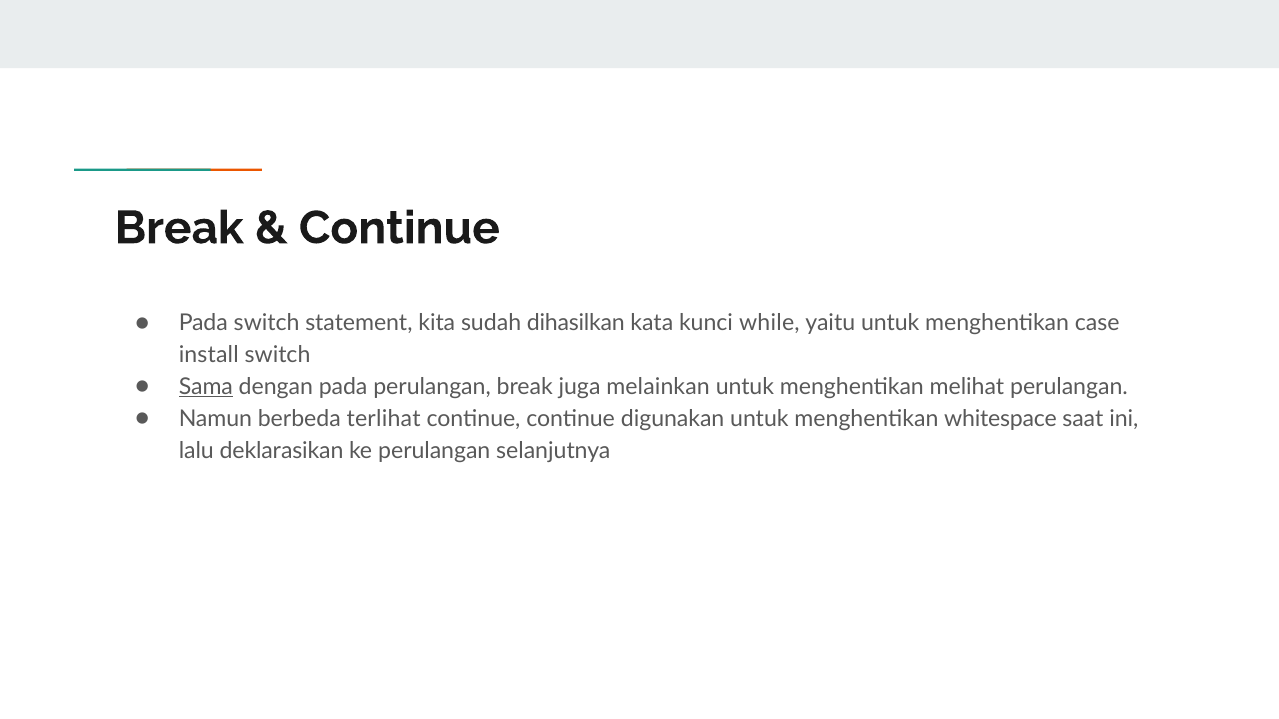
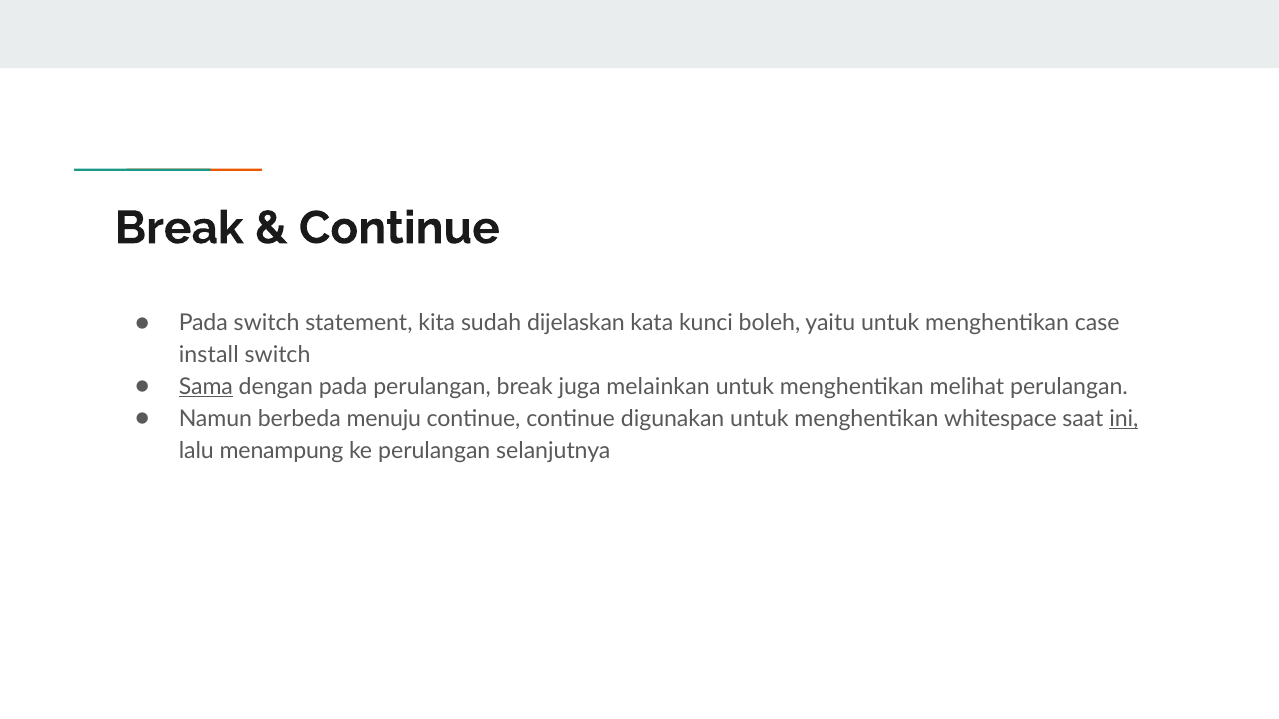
dihasilkan: dihasilkan -> dijelaskan
while: while -> boleh
terlihat: terlihat -> menuju
ini underline: none -> present
deklarasikan: deklarasikan -> menampung
